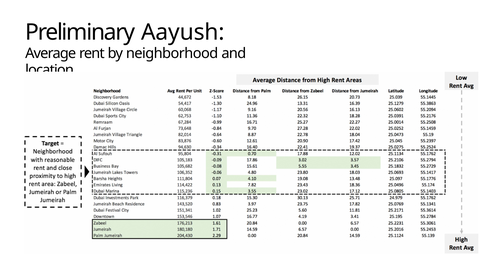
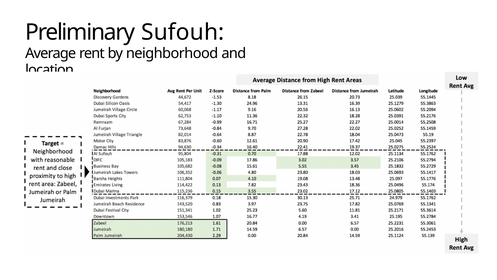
Aayush: Aayush -> Sufouh
